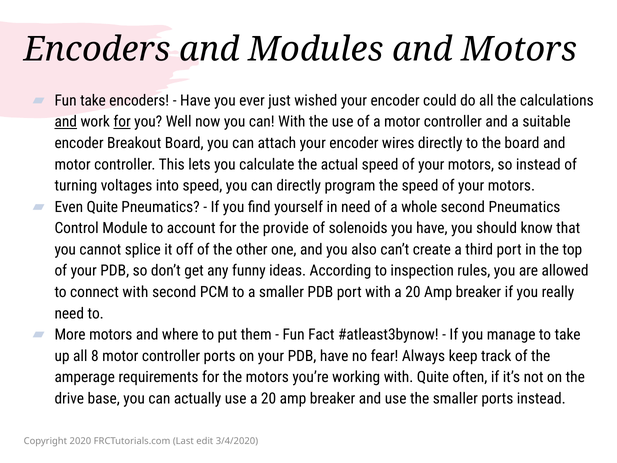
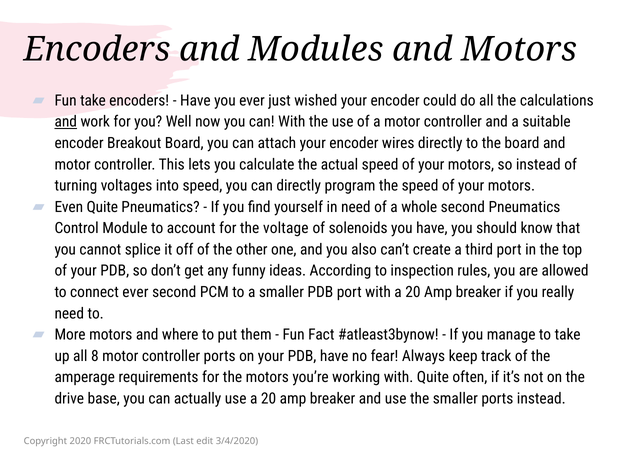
for at (122, 122) underline: present -> none
provide: provide -> voltage
connect with: with -> ever
